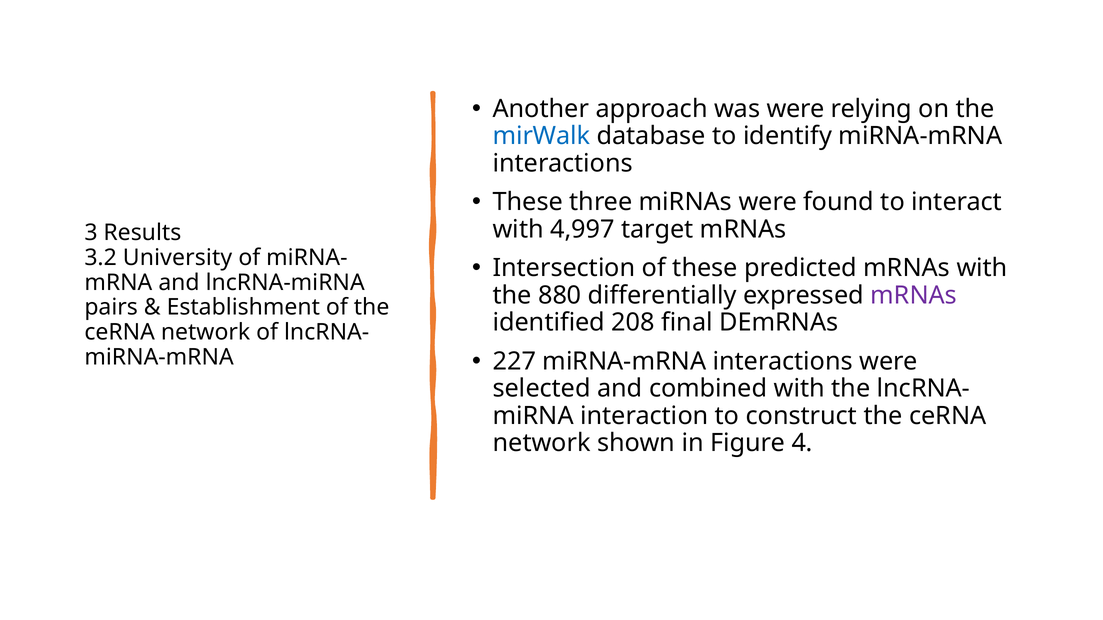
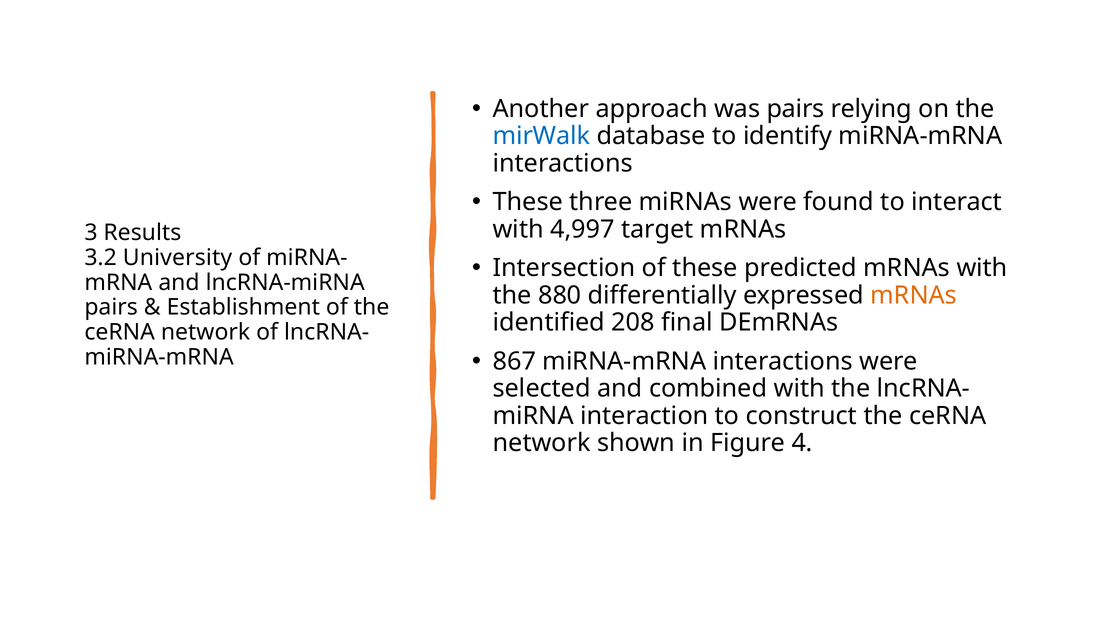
was were: were -> pairs
mRNAs at (914, 295) colour: purple -> orange
227: 227 -> 867
